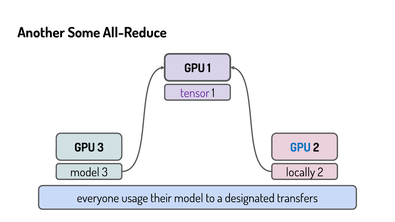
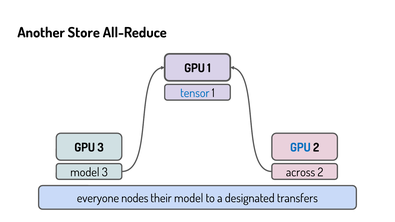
Some: Some -> Store
tensor colour: purple -> blue
locally: locally -> across
usage: usage -> nodes
